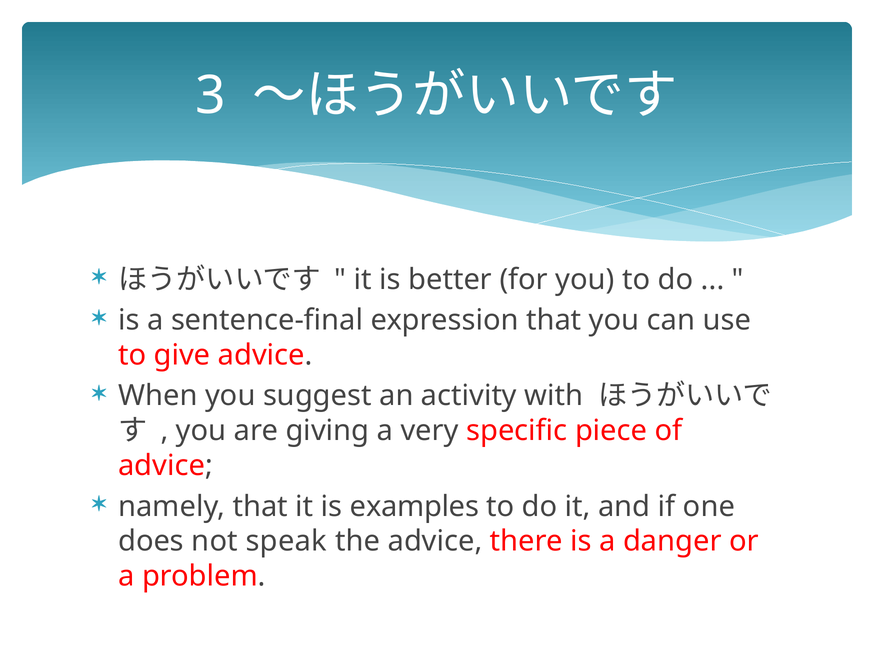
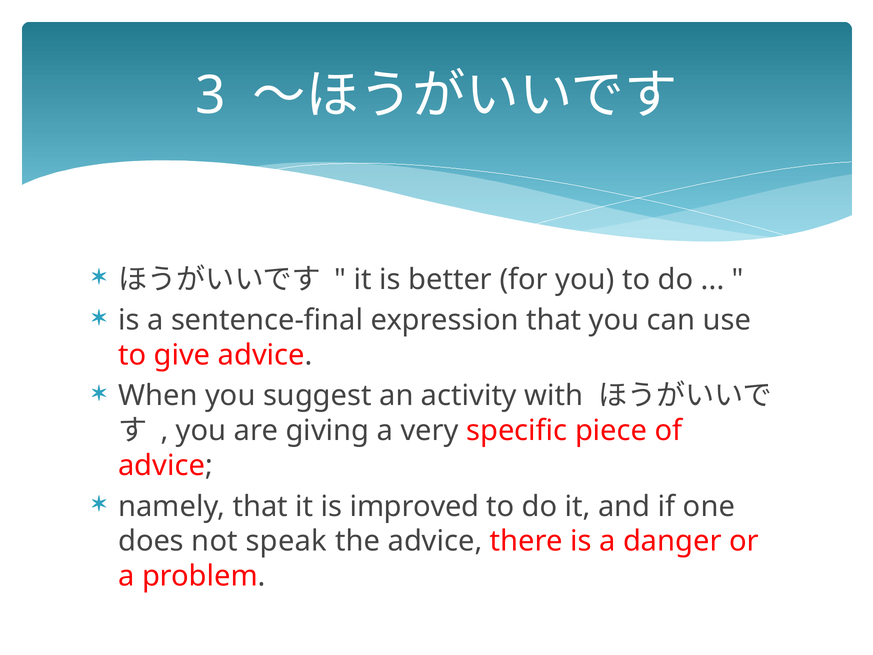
examples: examples -> improved
